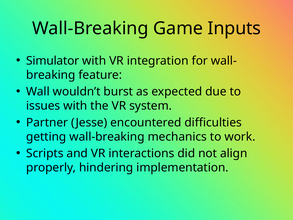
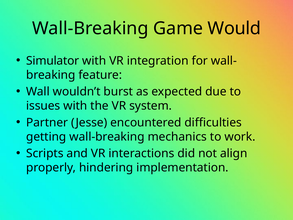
Inputs: Inputs -> Would
